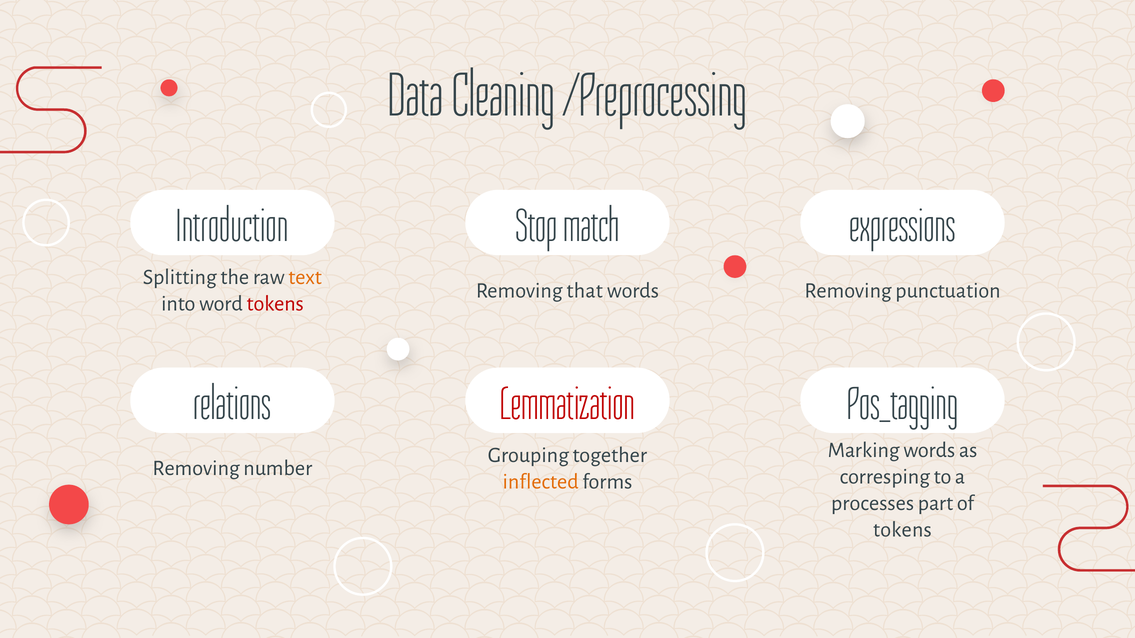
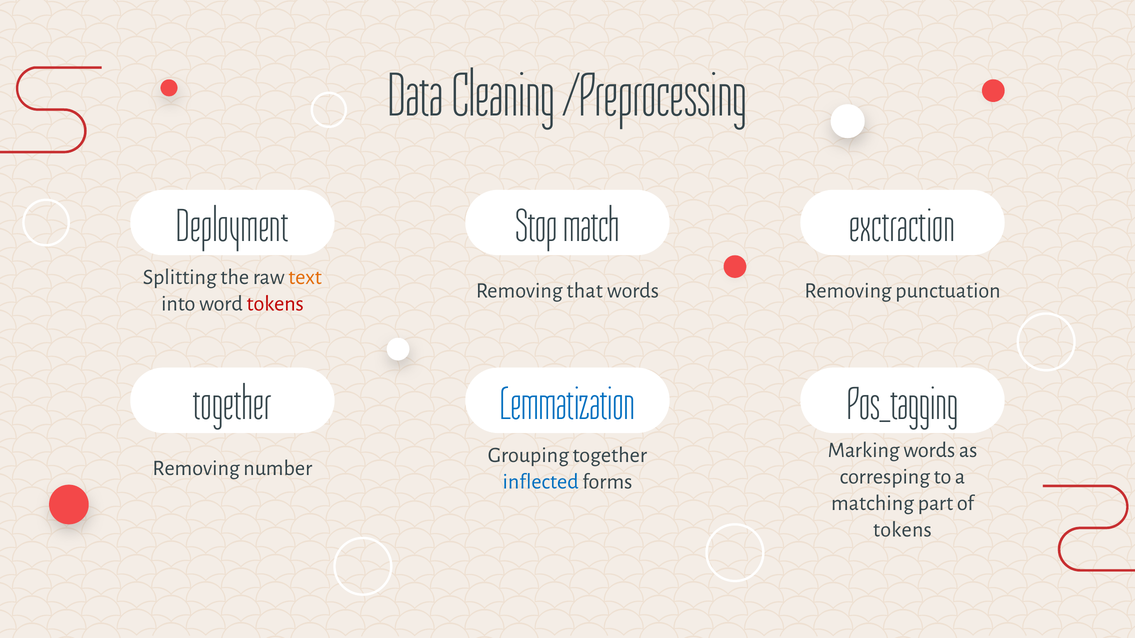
Introduction: Introduction -> Deployment
expressions: expressions -> exctraction
relations at (232, 404): relations -> together
Lemmatization colour: red -> blue
inflected colour: orange -> blue
processes: processes -> matching
